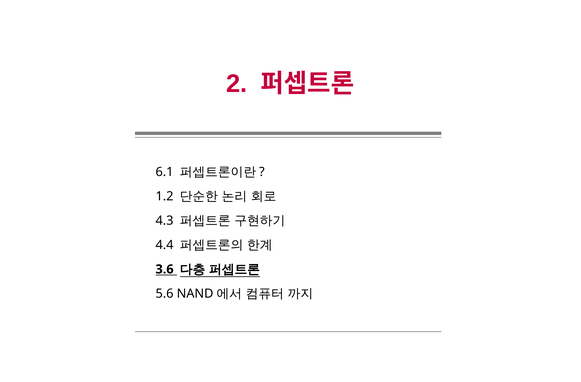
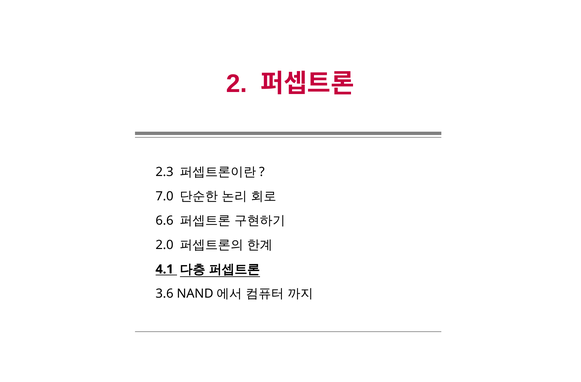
6.1: 6.1 -> 2.3
1.2: 1.2 -> 7.0
4.3: 4.3 -> 6.6
4.4: 4.4 -> 2.0
3.6: 3.6 -> 4.1
5.6: 5.6 -> 3.6
